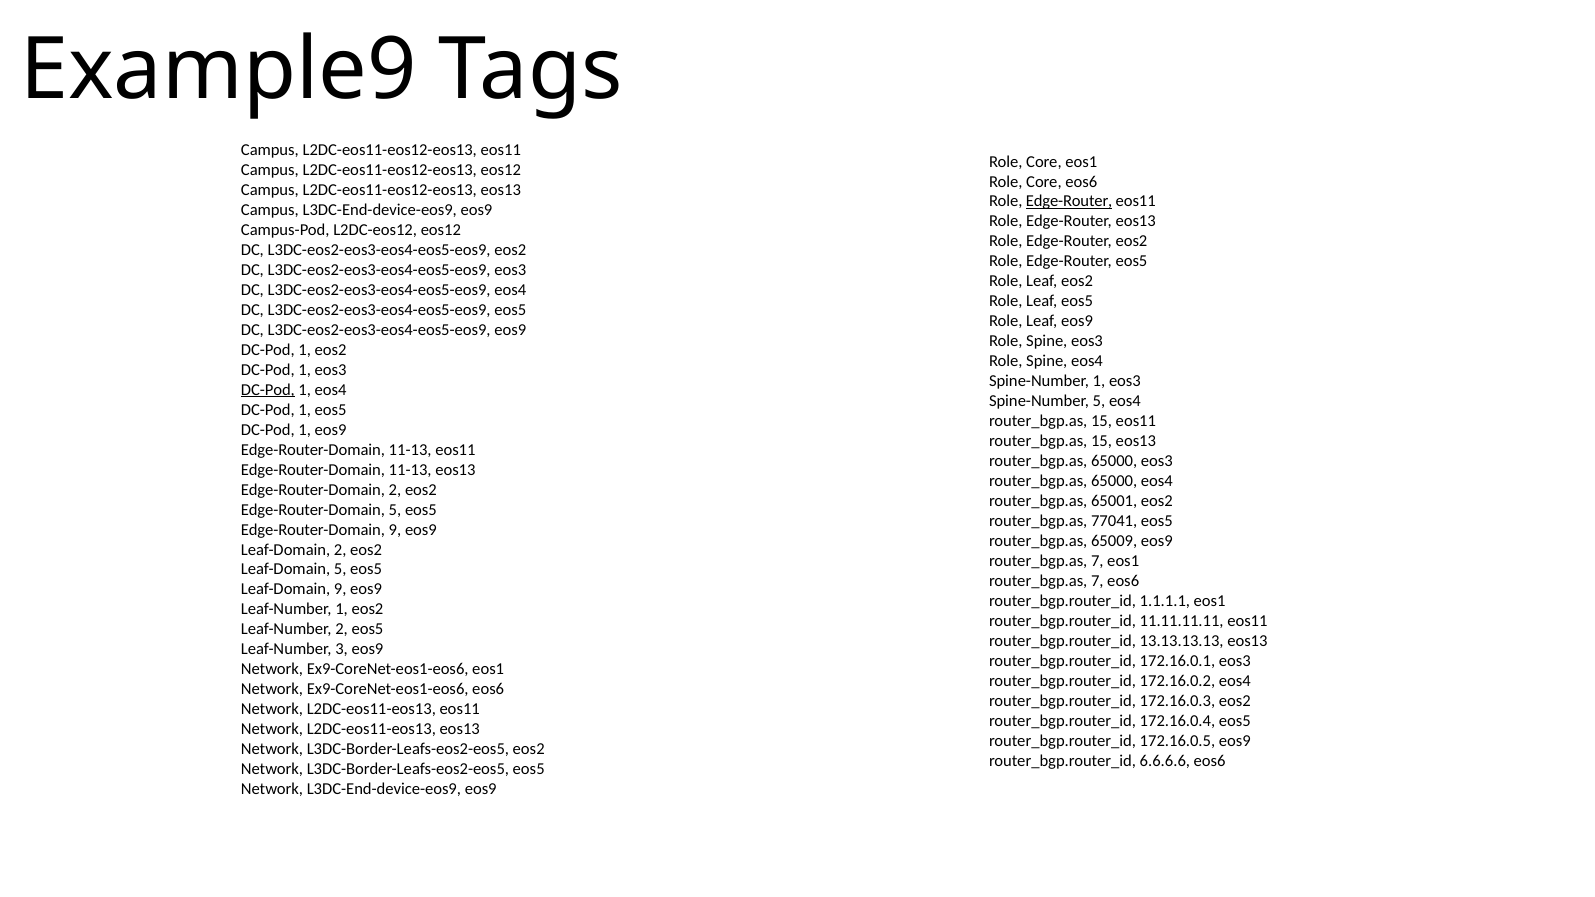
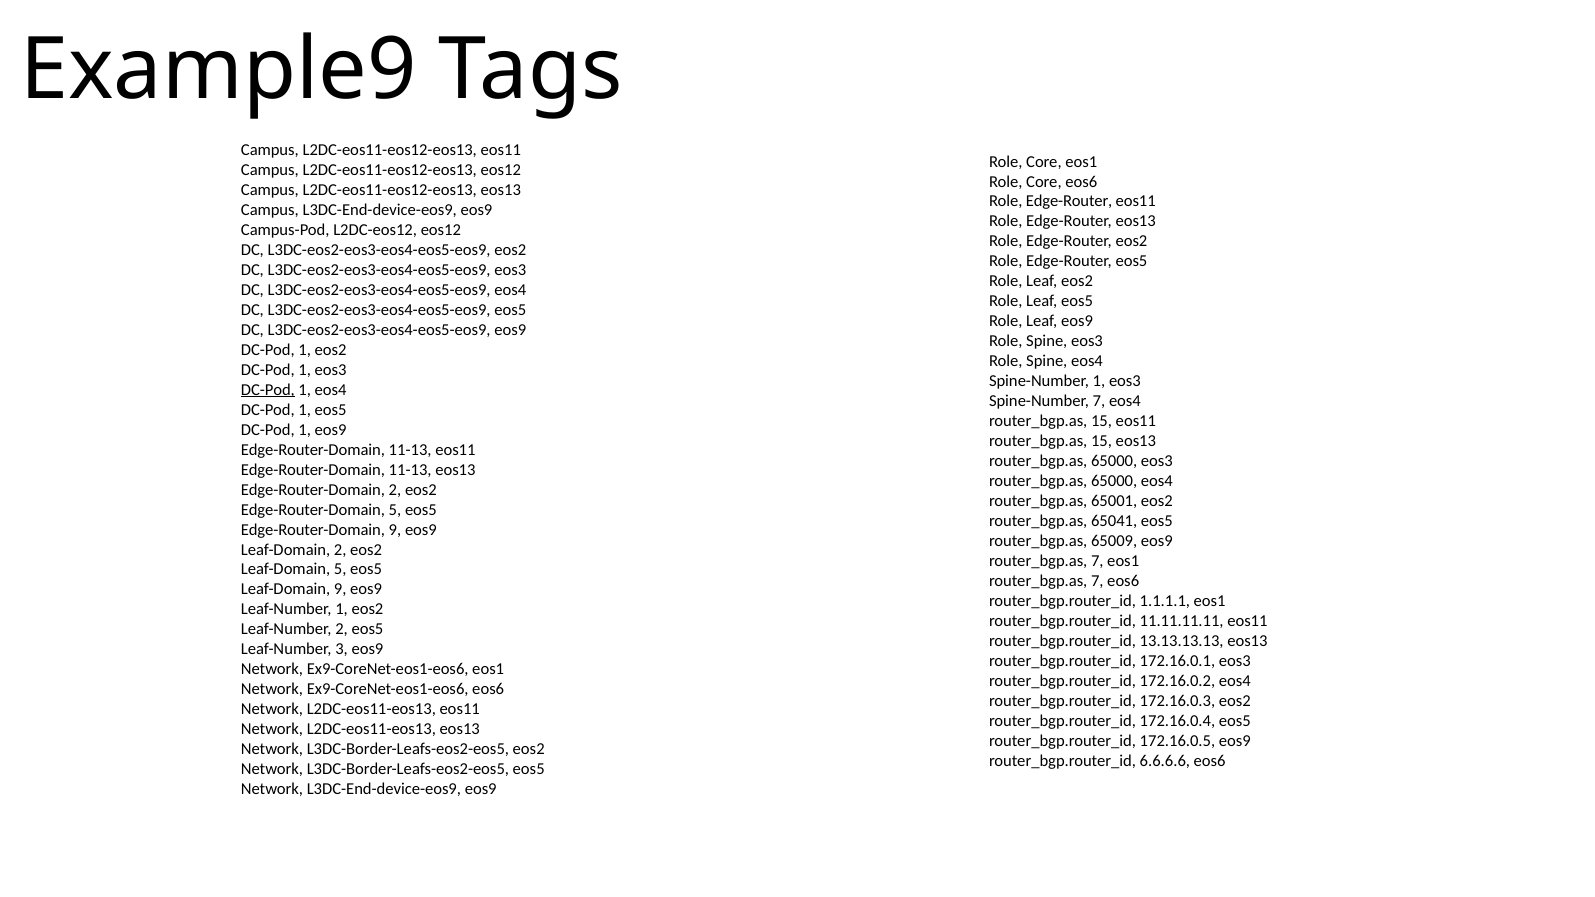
Edge-Router at (1069, 202) underline: present -> none
Spine-Number 5: 5 -> 7
77041: 77041 -> 65041
